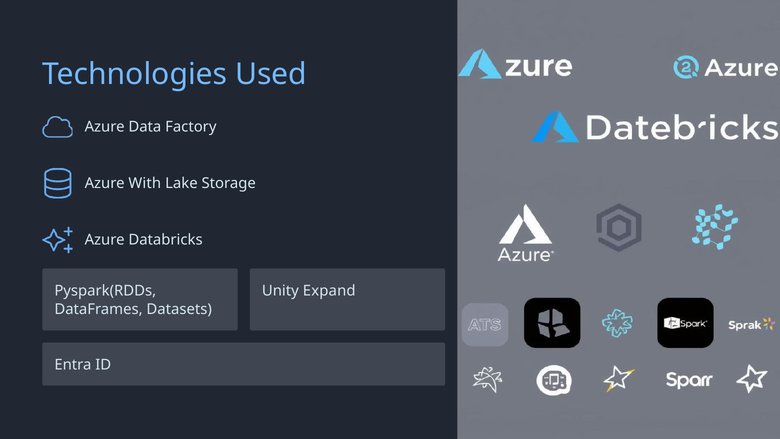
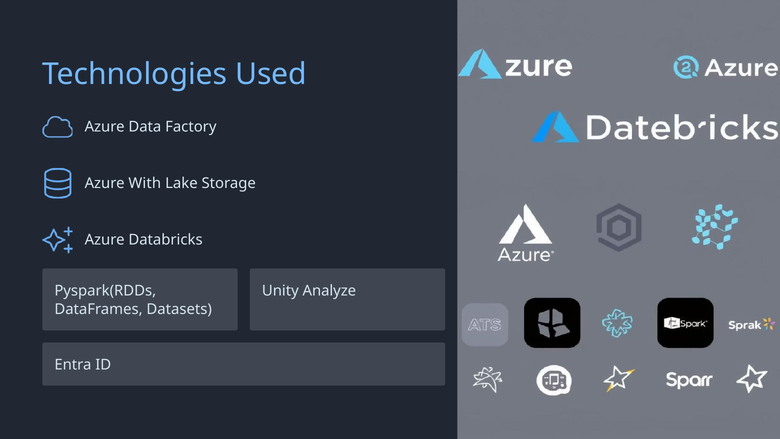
Expand: Expand -> Analyze
